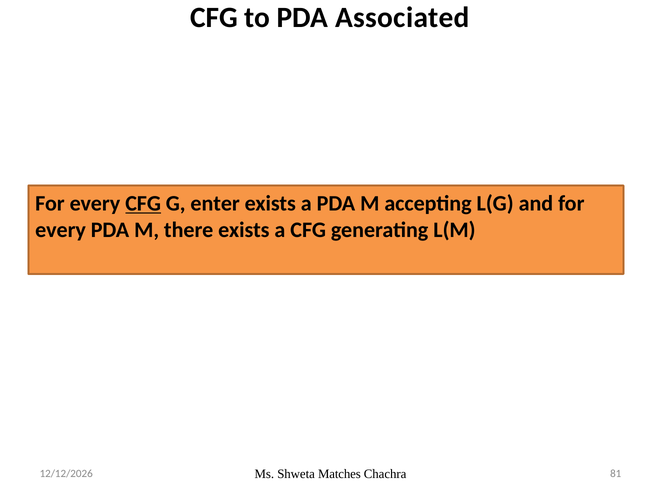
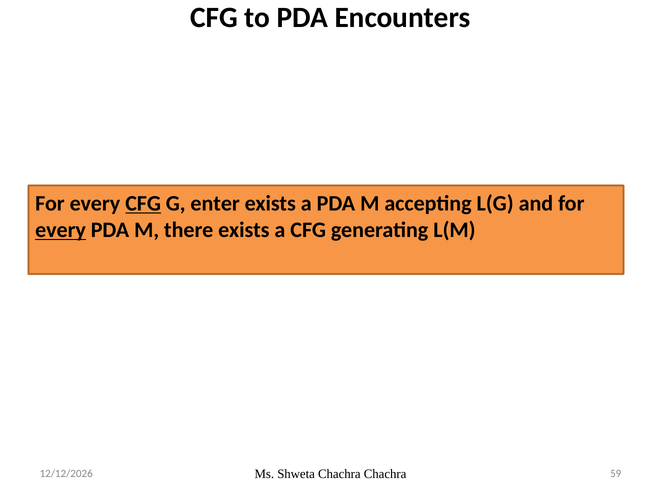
Associated: Associated -> Encounters
every at (61, 230) underline: none -> present
Shweta Matches: Matches -> Chachra
81: 81 -> 59
